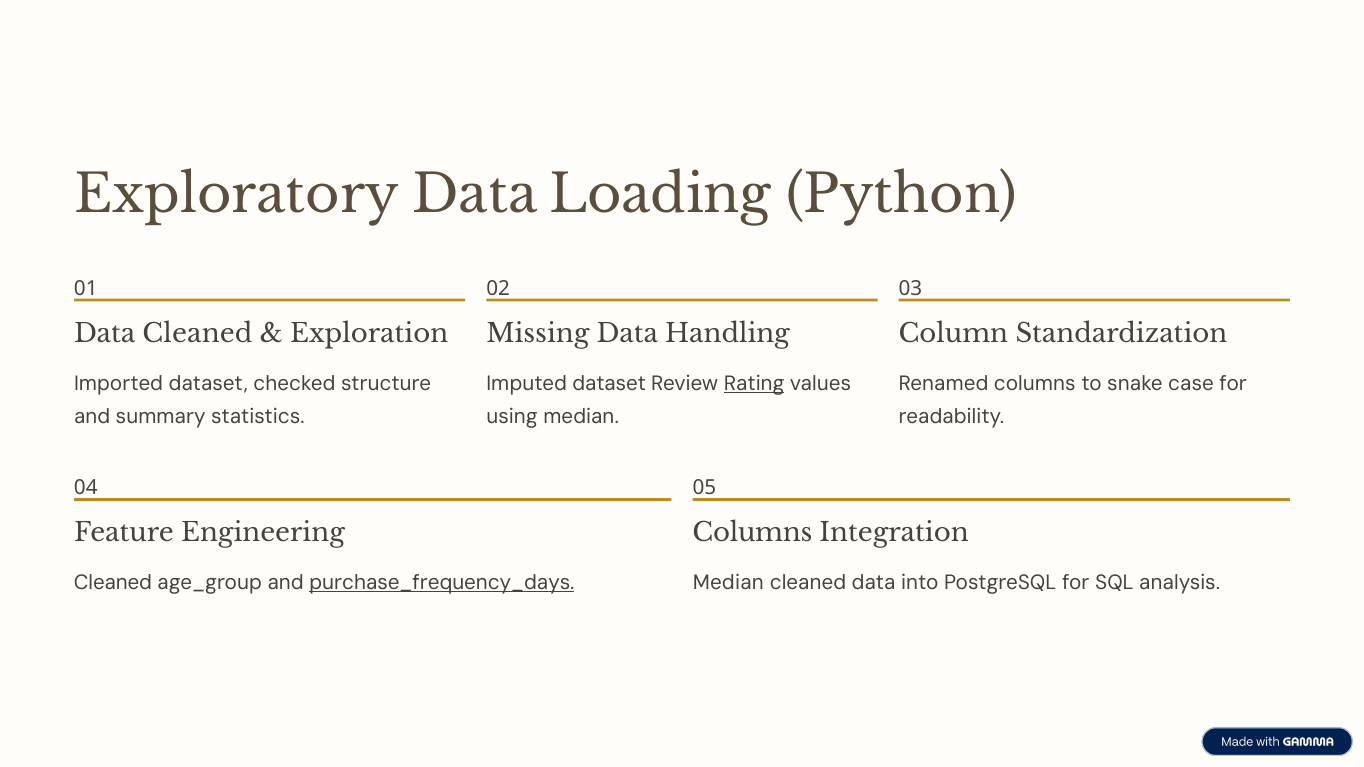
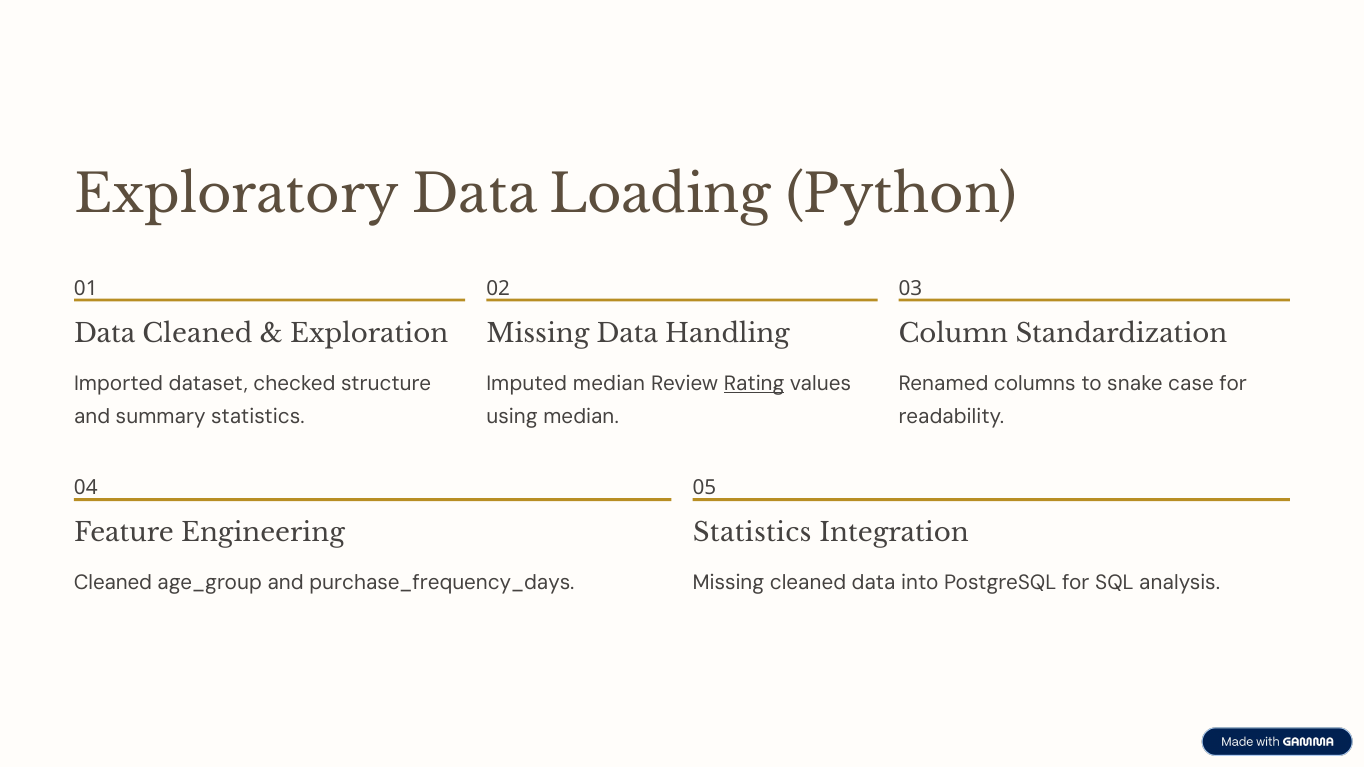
Imputed dataset: dataset -> median
Columns at (752, 533): Columns -> Statistics
purchase_frequency_days underline: present -> none
Median at (728, 583): Median -> Missing
